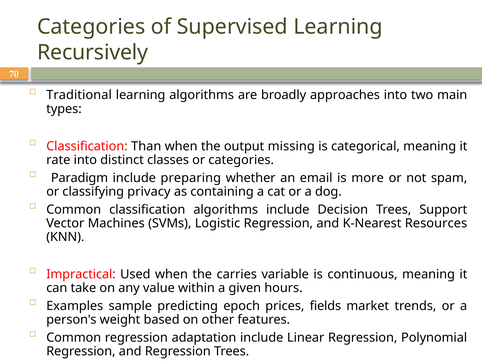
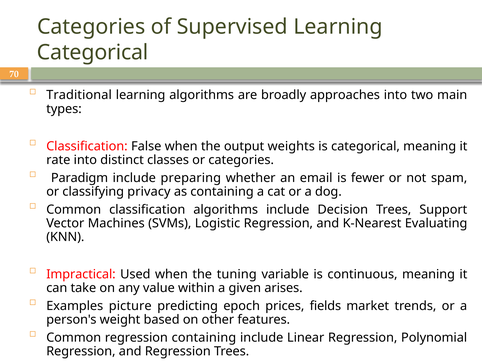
Recursively at (93, 52): Recursively -> Categorical
Than: Than -> False
missing: missing -> weights
more: more -> fewer
Resources: Resources -> Evaluating
carries: carries -> tuning
hours: hours -> arises
sample: sample -> picture
regression adaptation: adaptation -> containing
